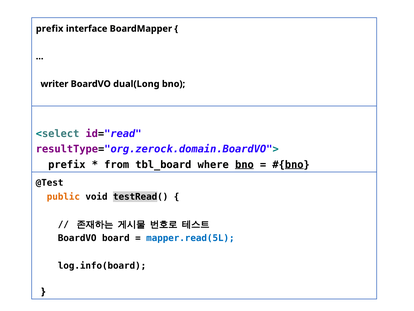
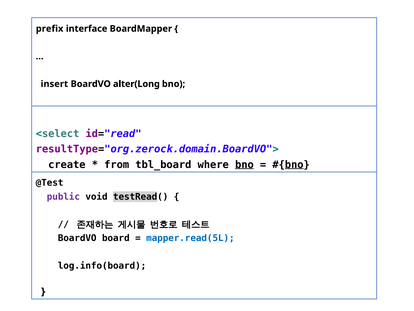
writer: writer -> insert
dual(Long: dual(Long -> alter(Long
prefix at (67, 164): prefix -> create
public colour: orange -> purple
